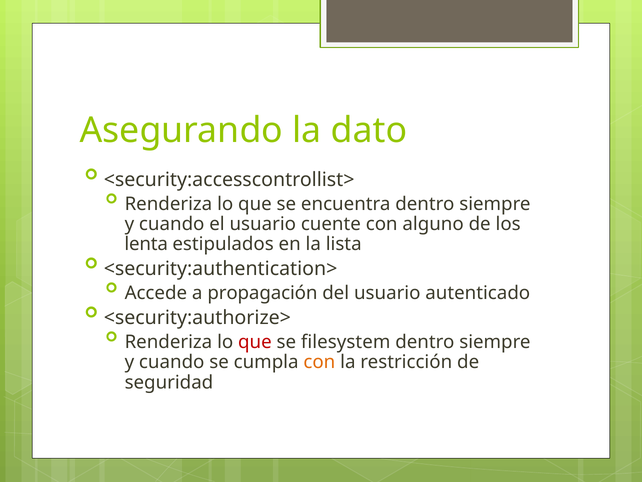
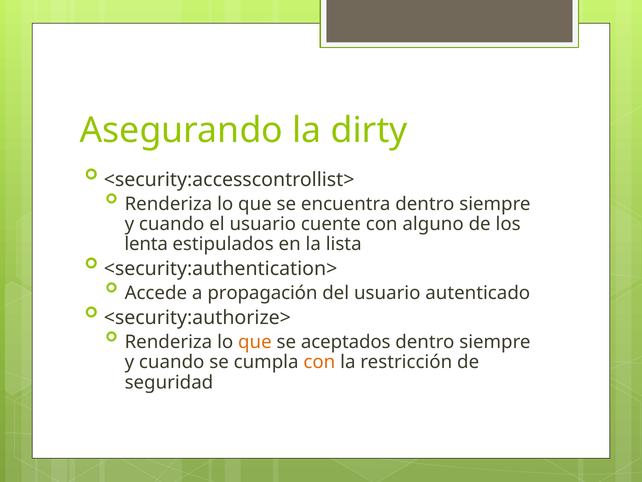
dato: dato -> dirty
que at (255, 342) colour: red -> orange
filesystem: filesystem -> aceptados
